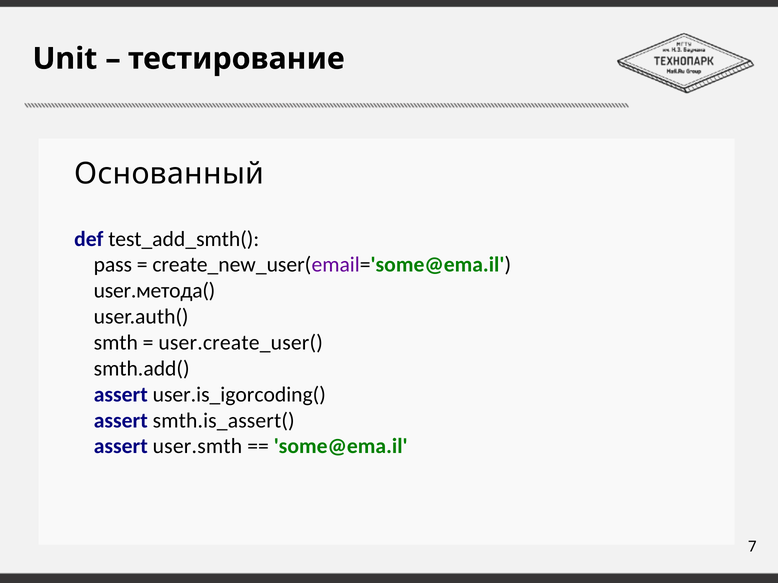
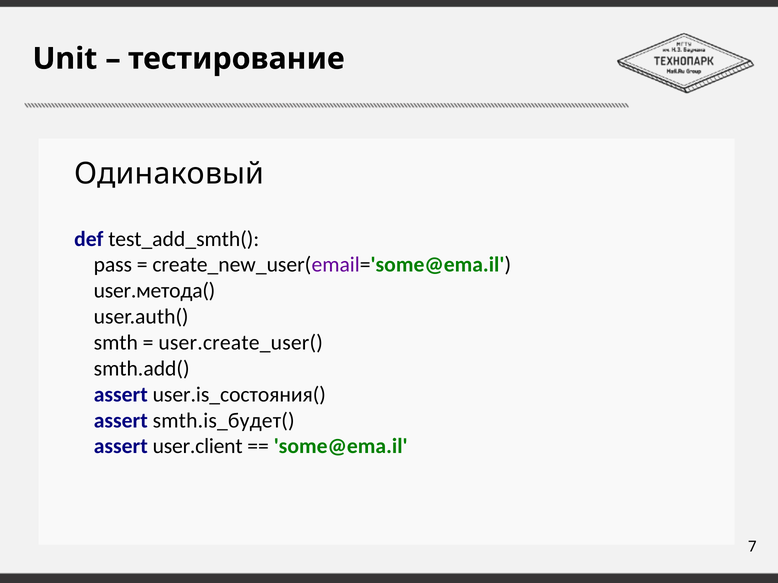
Основанный: Основанный -> Одинаковый
user.is_igorcoding(: user.is_igorcoding( -> user.is_состояния(
smth.is_assert(: smth.is_assert( -> smth.is_будет(
user.smth: user.smth -> user.client
